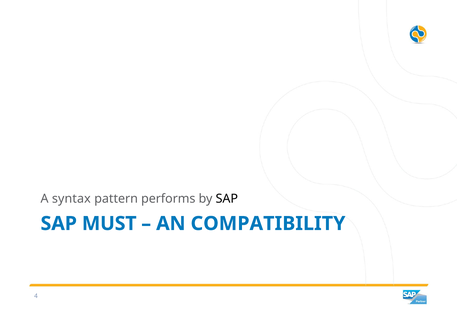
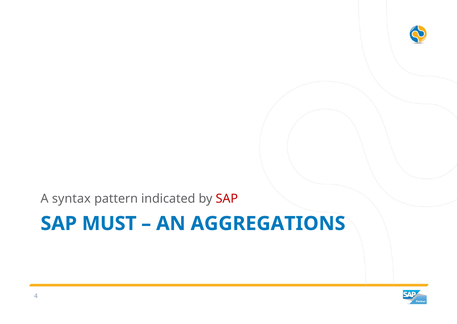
performs: performs -> indicated
SAP at (227, 198) colour: black -> red
COMPATIBILITY: COMPATIBILITY -> AGGREGATIONS
